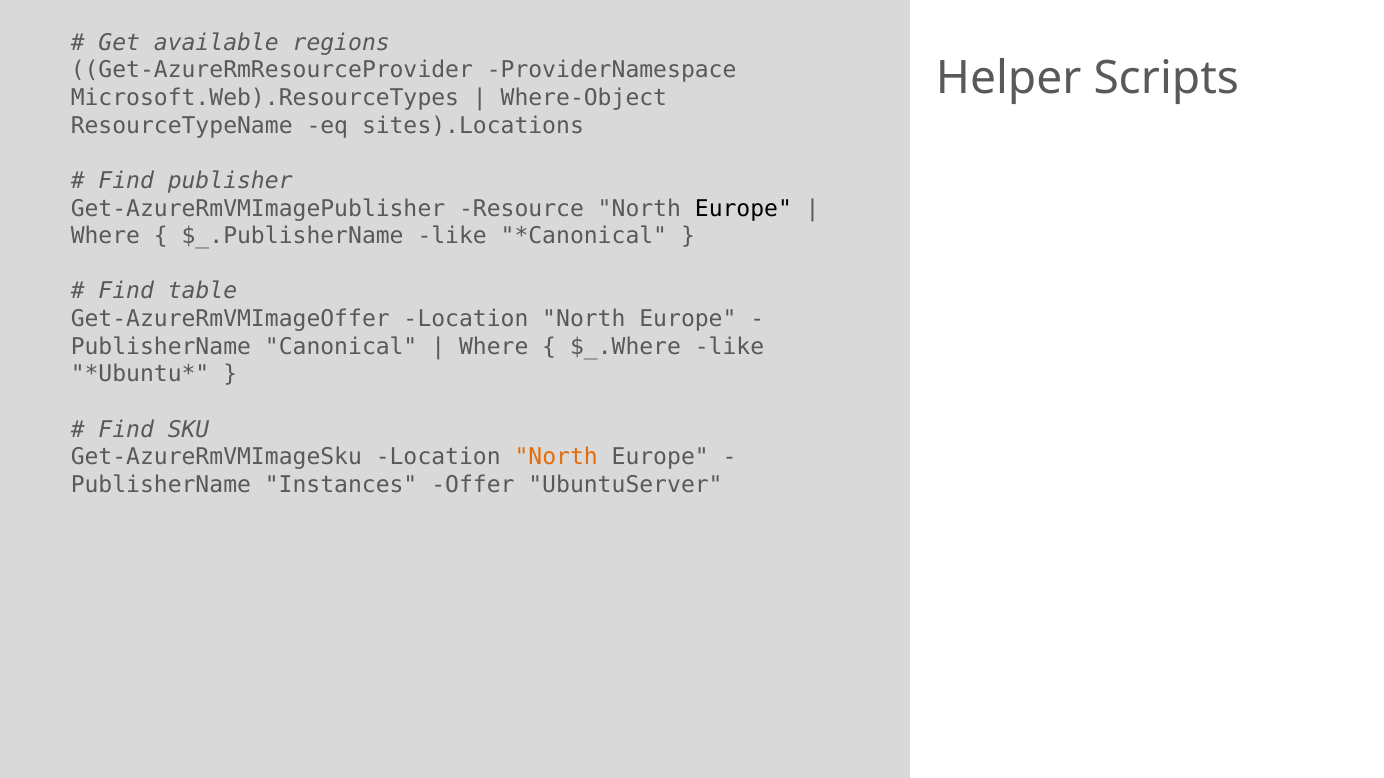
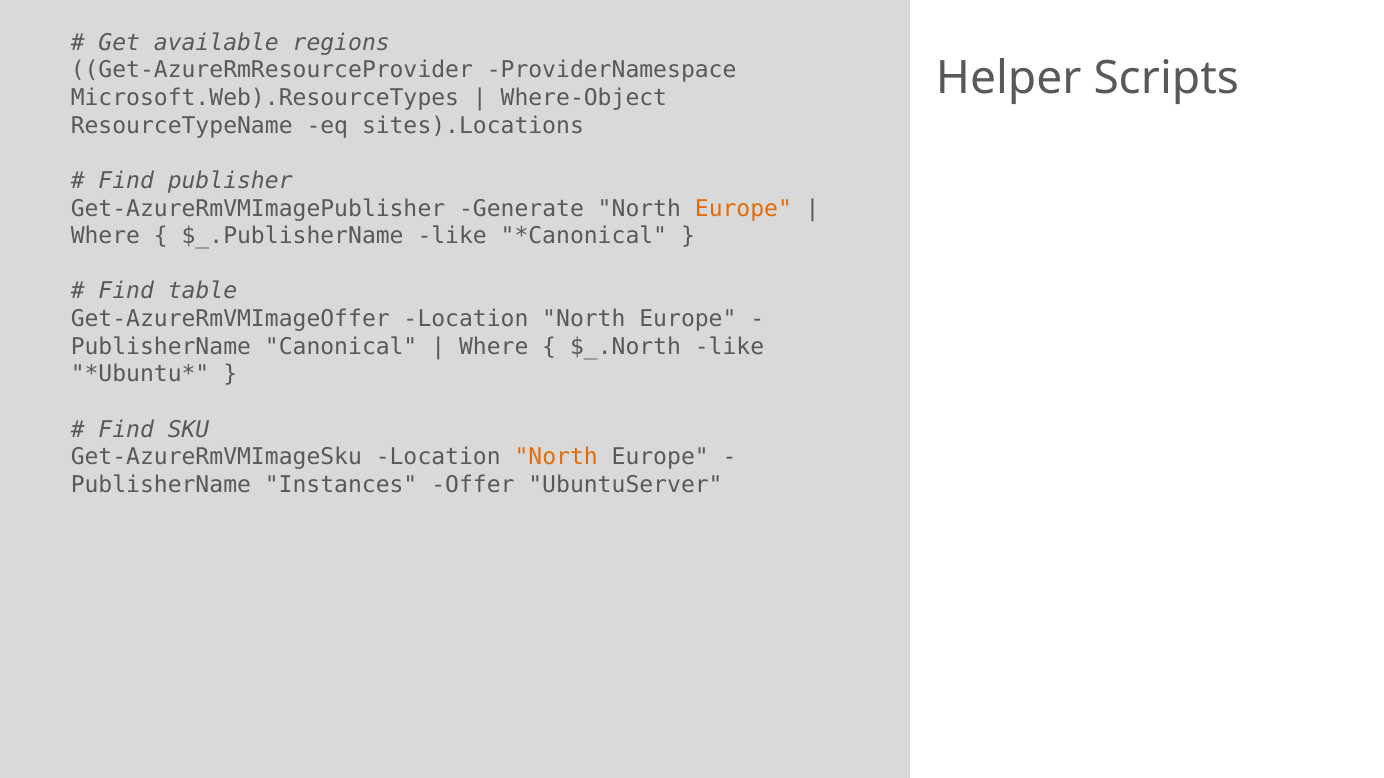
Resource: Resource -> Generate
Europe at (743, 209) colour: black -> orange
$_.Where: $_.Where -> $_.North
